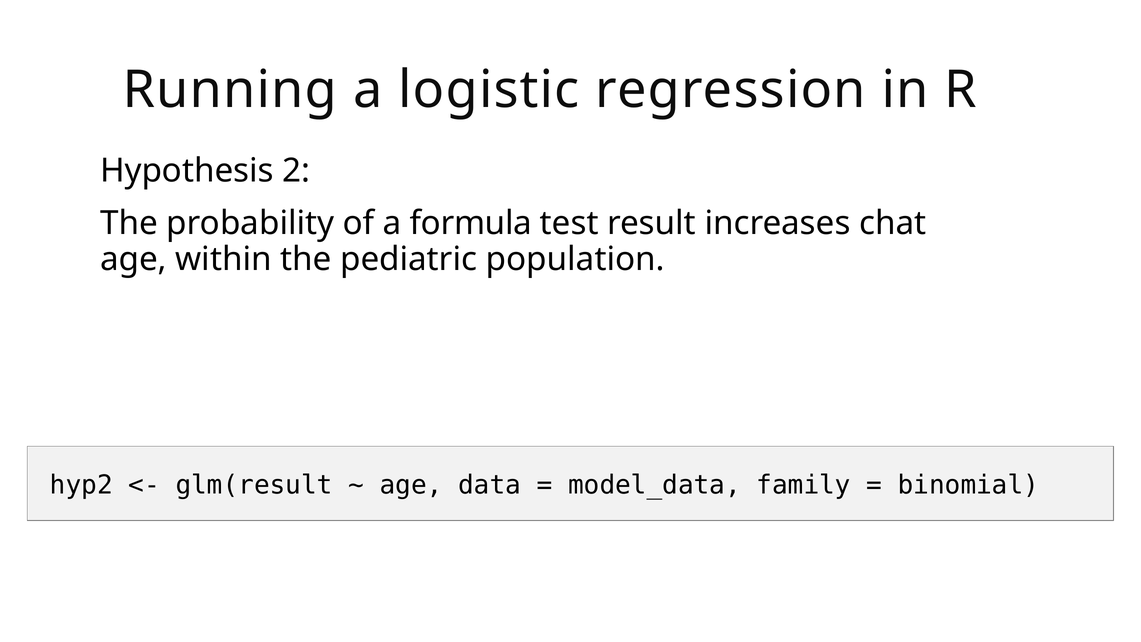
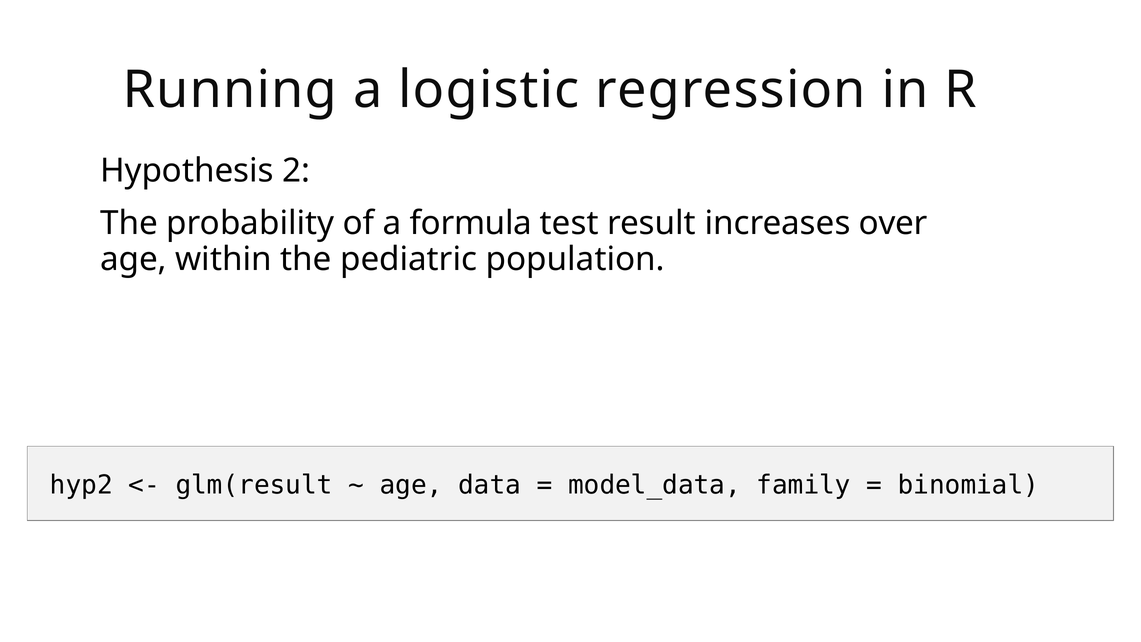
chat: chat -> over
